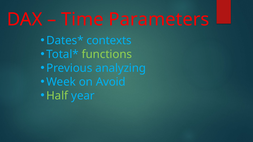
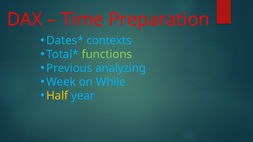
Parameters: Parameters -> Preparation
Avoid: Avoid -> While
Half colour: light green -> yellow
